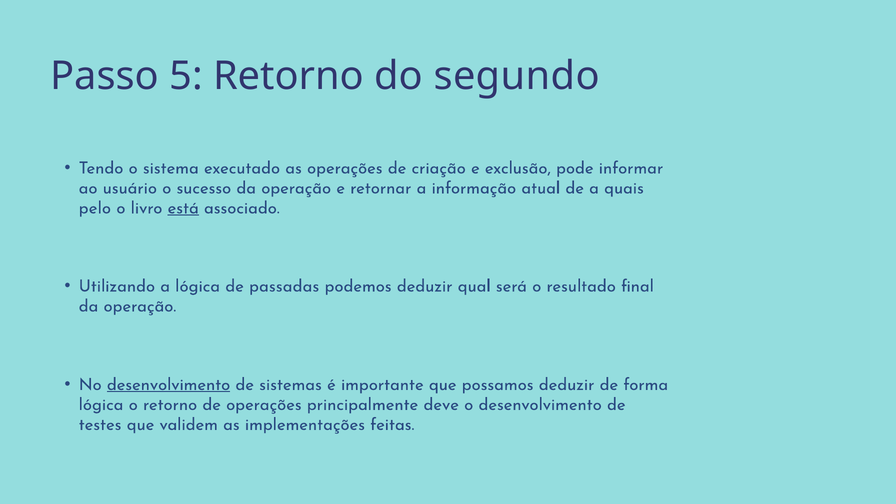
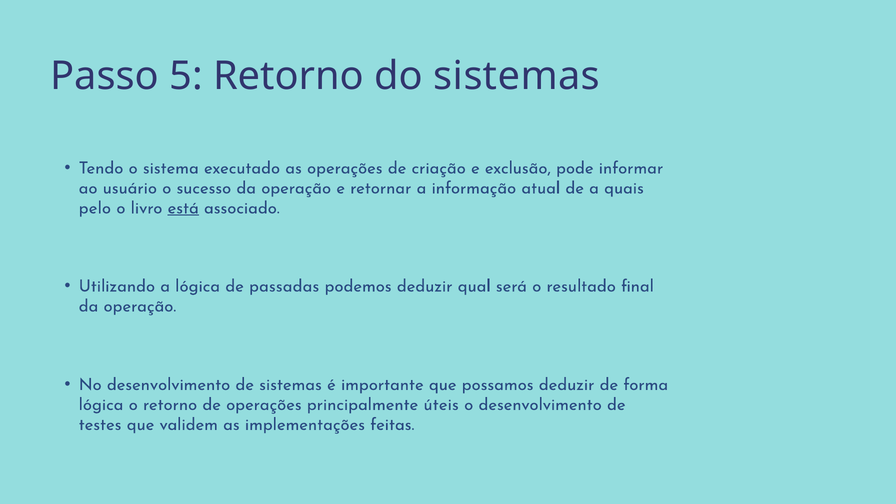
do segundo: segundo -> sistemas
desenvolvimento at (169, 384) underline: present -> none
deve: deve -> úteis
